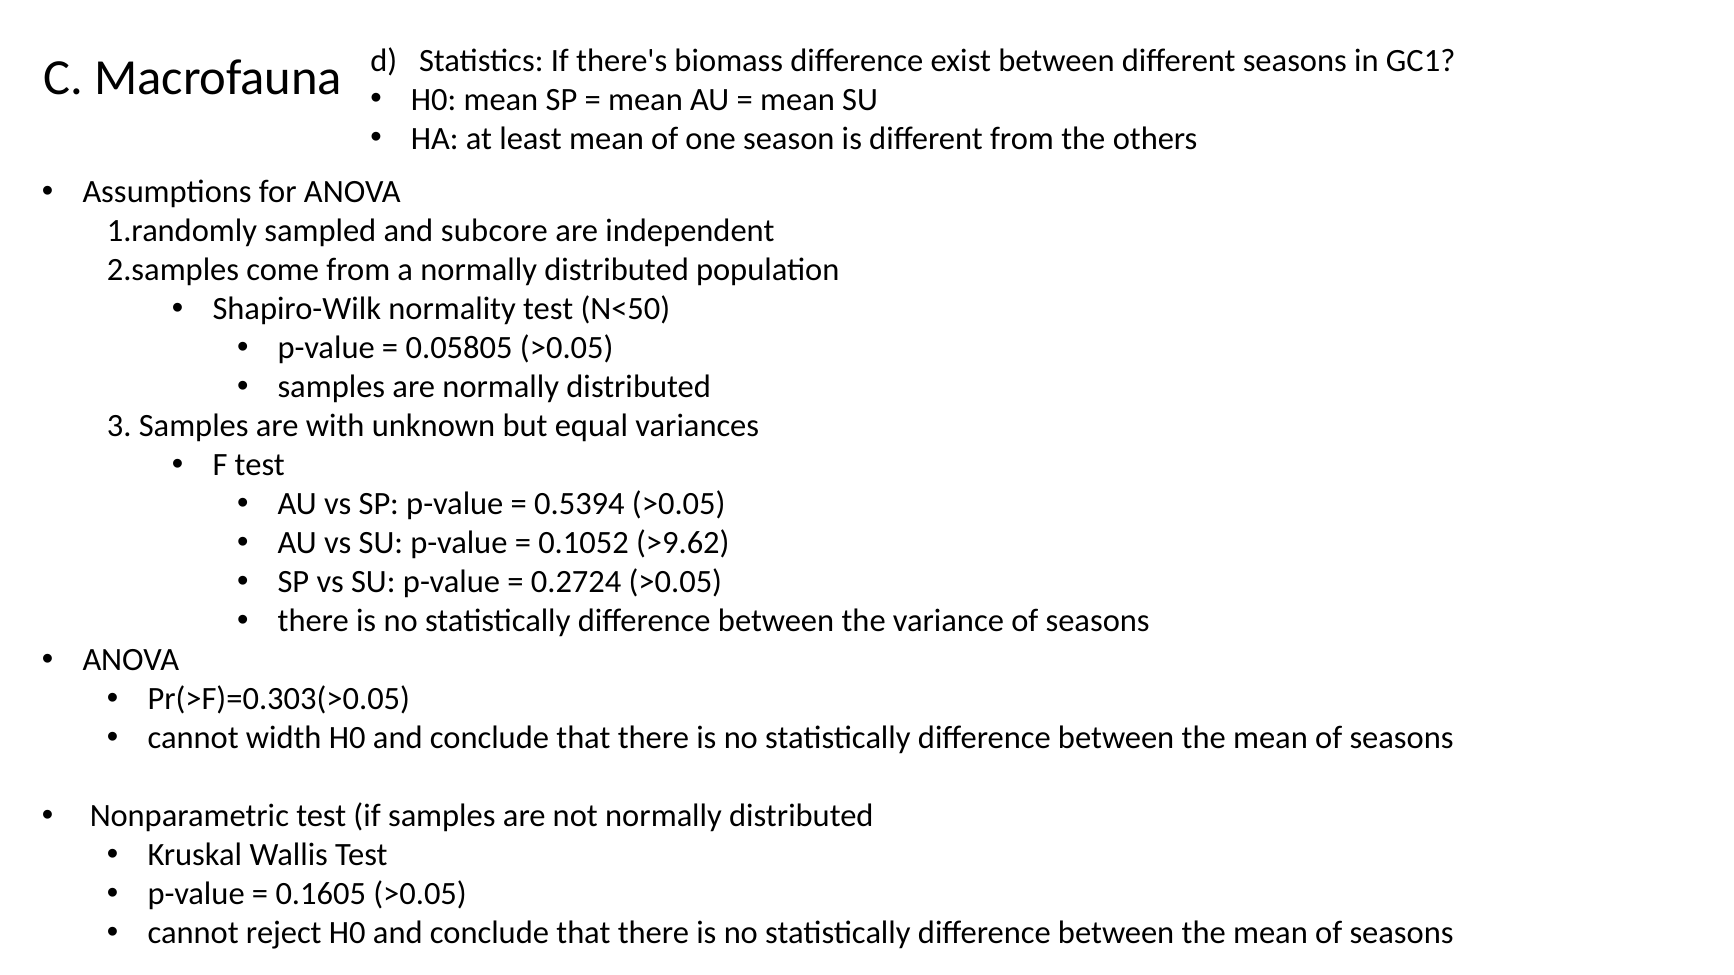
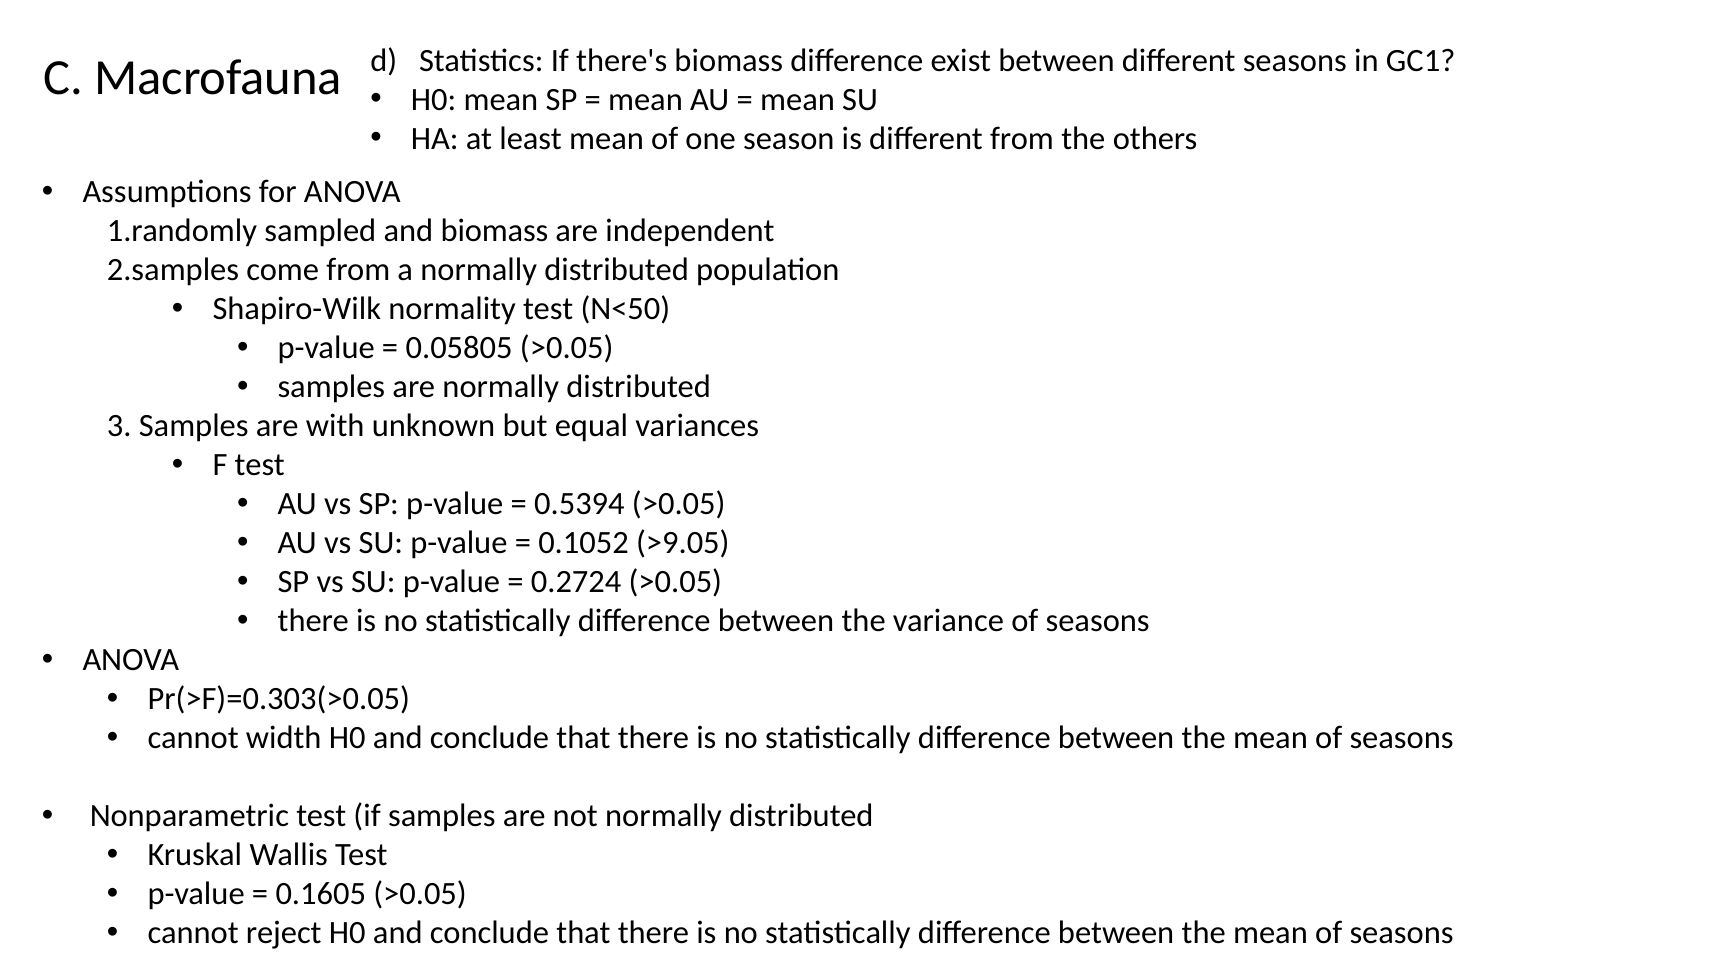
and subcore: subcore -> biomass
>9.62: >9.62 -> >9.05
